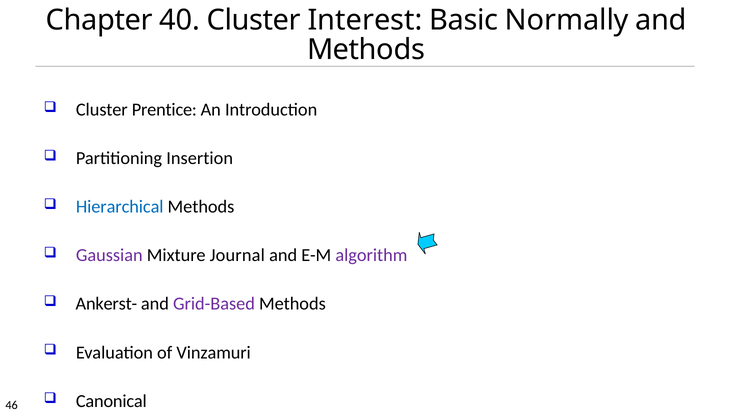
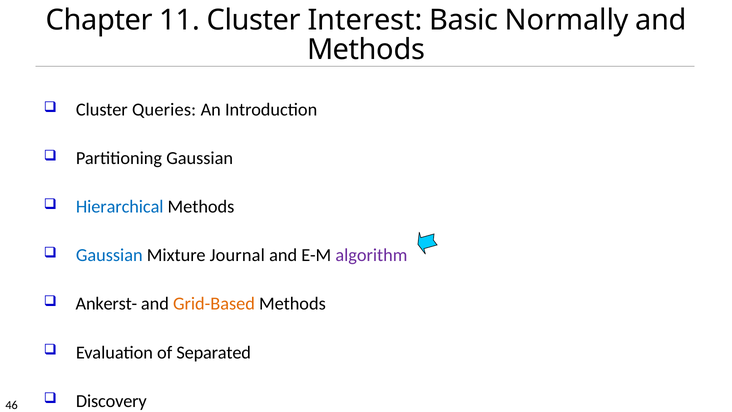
40: 40 -> 11
Prentice: Prentice -> Queries
Partitioning Insertion: Insertion -> Gaussian
Gaussian at (109, 255) colour: purple -> blue
Grid-Based colour: purple -> orange
Vinzamuri: Vinzamuri -> Separated
Canonical: Canonical -> Discovery
